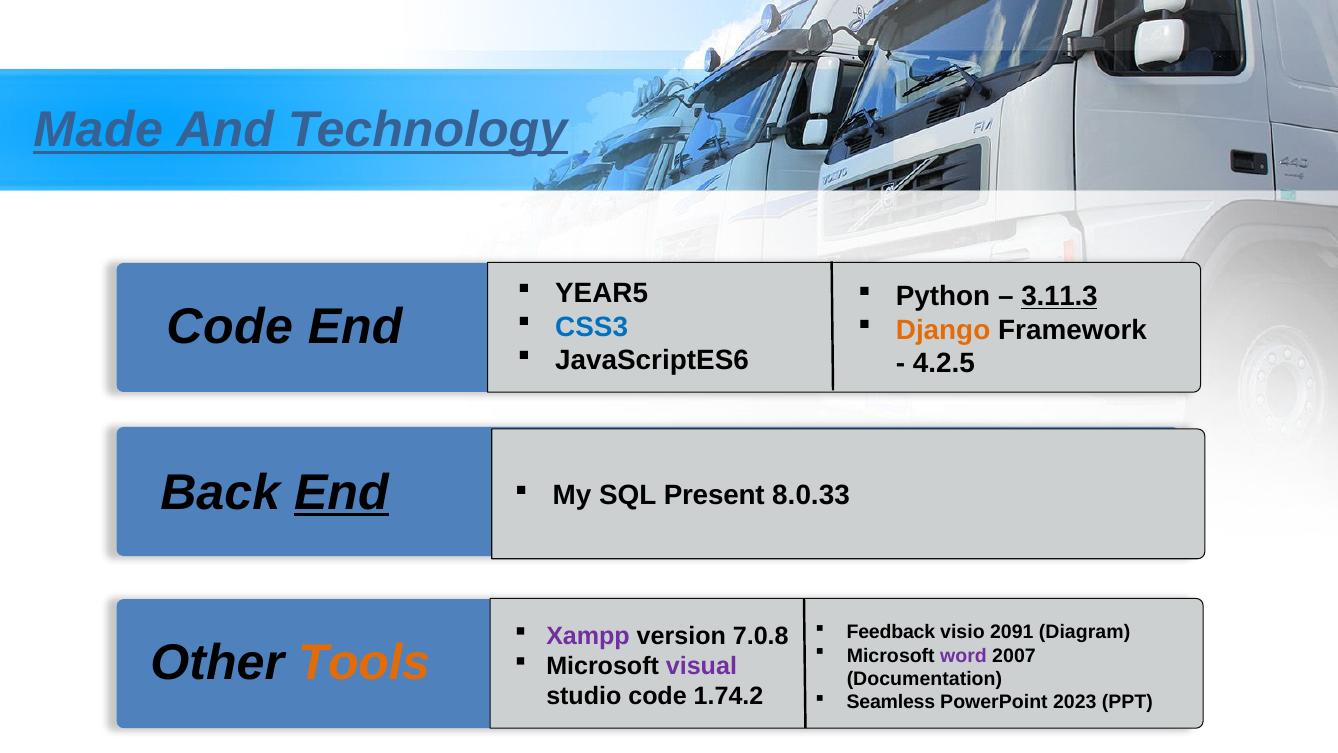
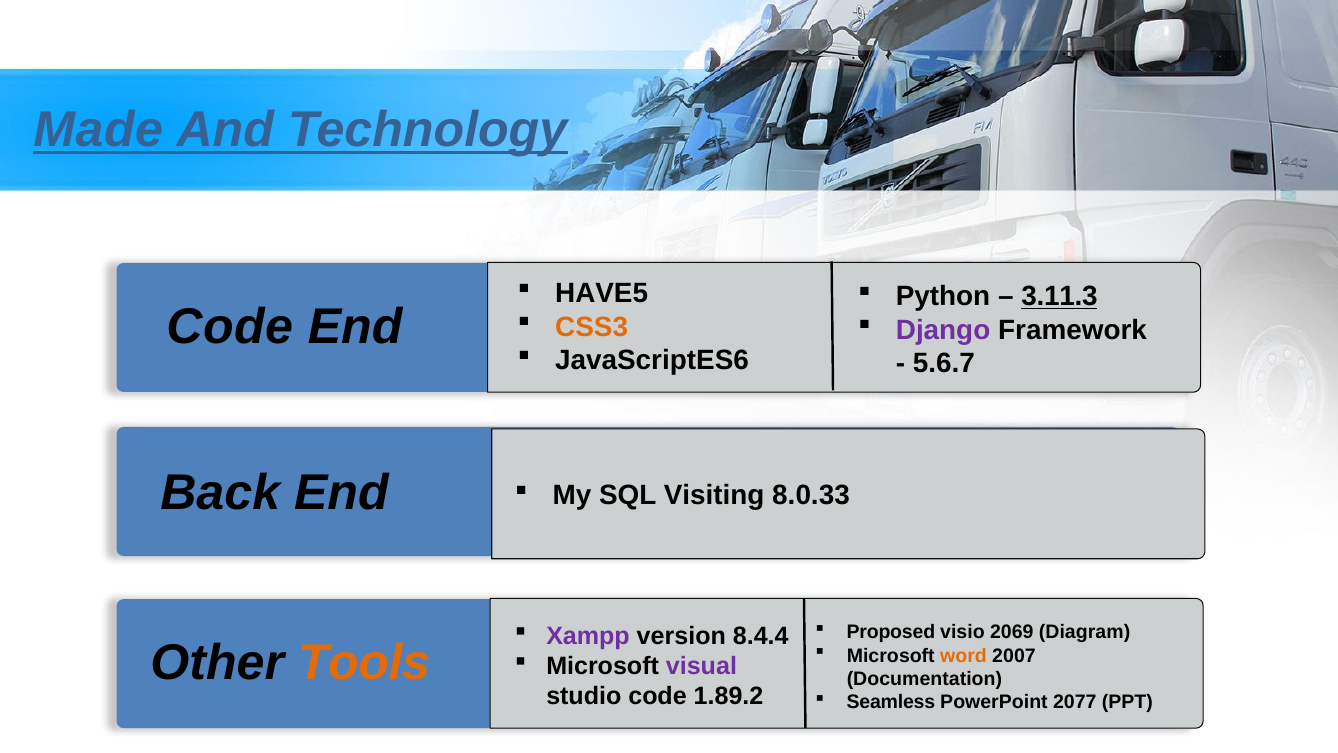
YEAR5: YEAR5 -> HAVE5
CSS3 colour: blue -> orange
Django colour: orange -> purple
4.2.5: 4.2.5 -> 5.6.7
End at (341, 492) underline: present -> none
Present: Present -> Visiting
Feedback: Feedback -> Proposed
2091: 2091 -> 2069
7.0.8: 7.0.8 -> 8.4.4
word colour: purple -> orange
1.74.2: 1.74.2 -> 1.89.2
2023: 2023 -> 2077
